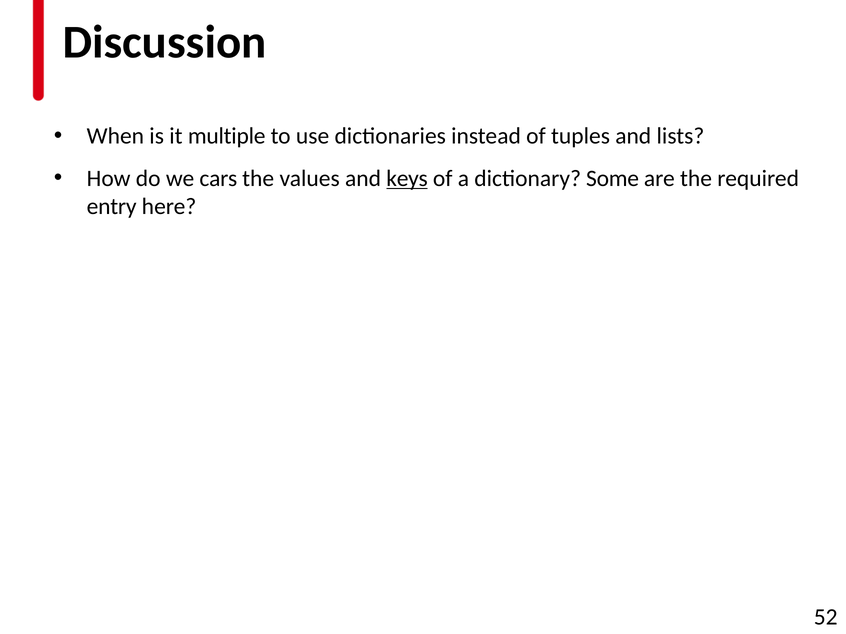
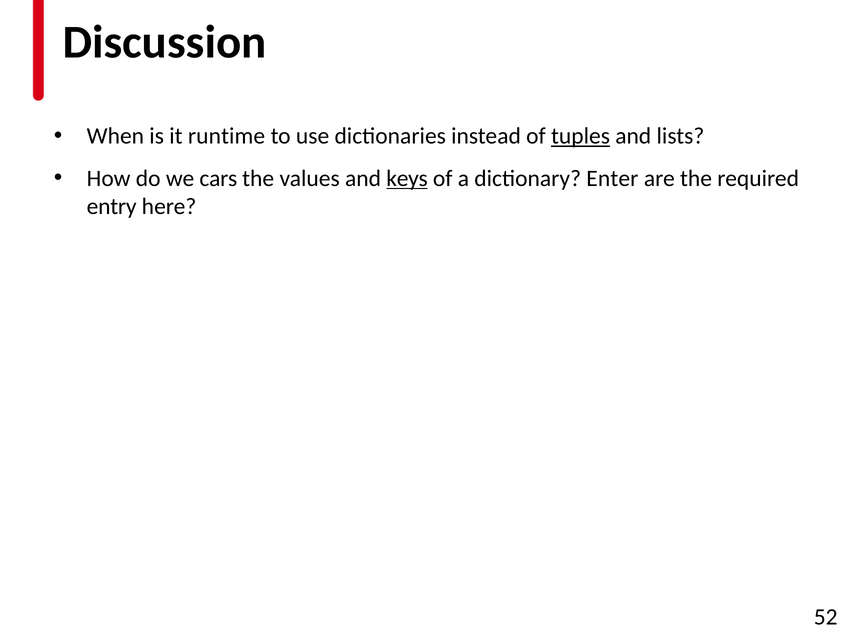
multiple: multiple -> runtime
tuples underline: none -> present
Some: Some -> Enter
